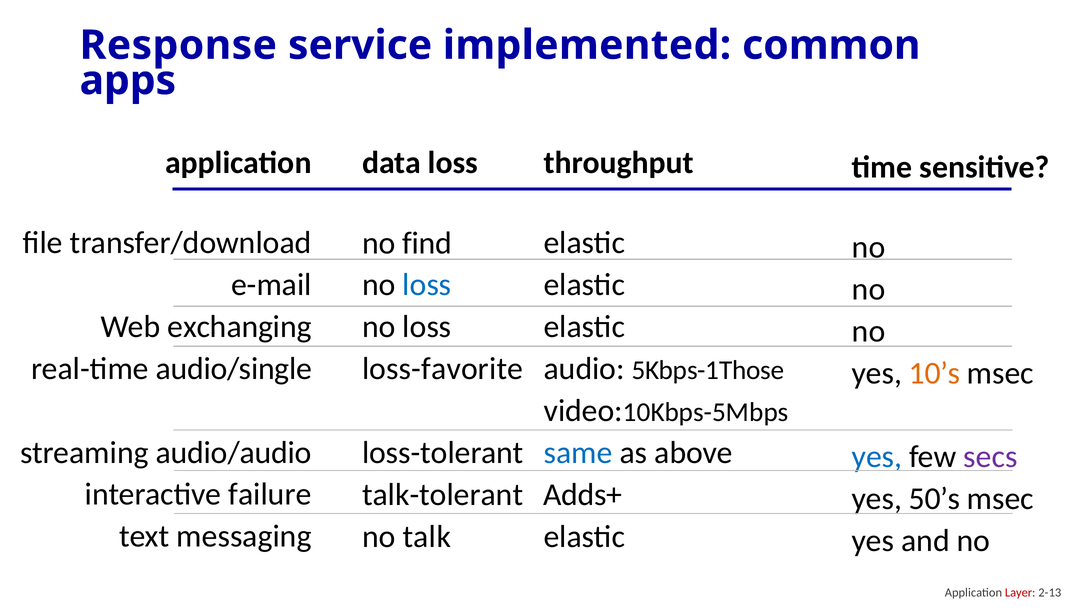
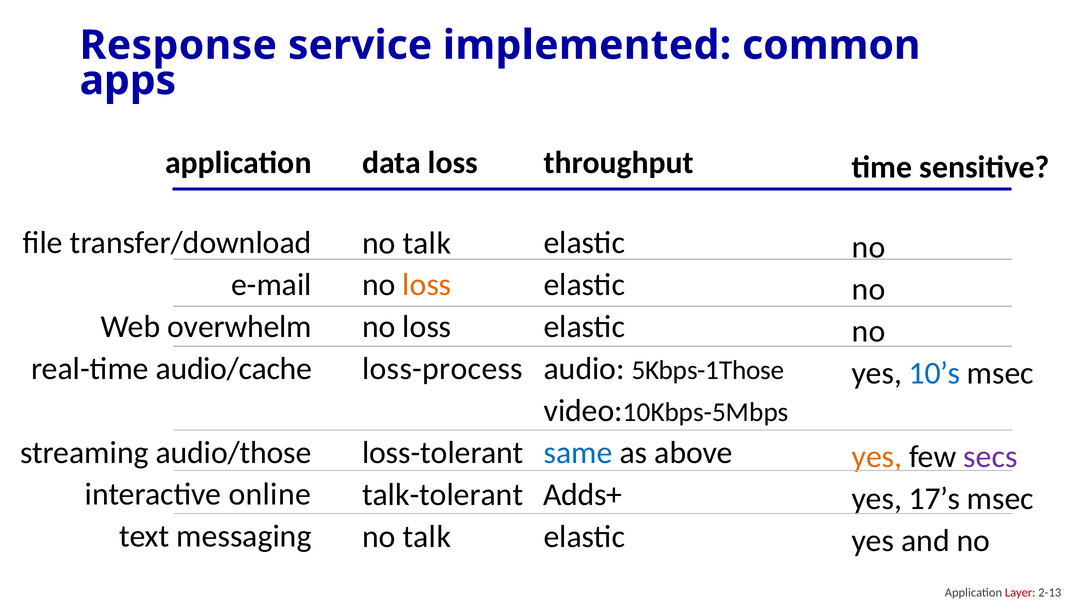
find at (427, 243): find -> talk
loss at (427, 285) colour: blue -> orange
exchanging: exchanging -> overwhelm
audio/single: audio/single -> audio/cache
loss-favorite: loss-favorite -> loss-process
10’s colour: orange -> blue
audio/audio: audio/audio -> audio/those
yes at (877, 457) colour: blue -> orange
failure: failure -> online
50’s: 50’s -> 17’s
